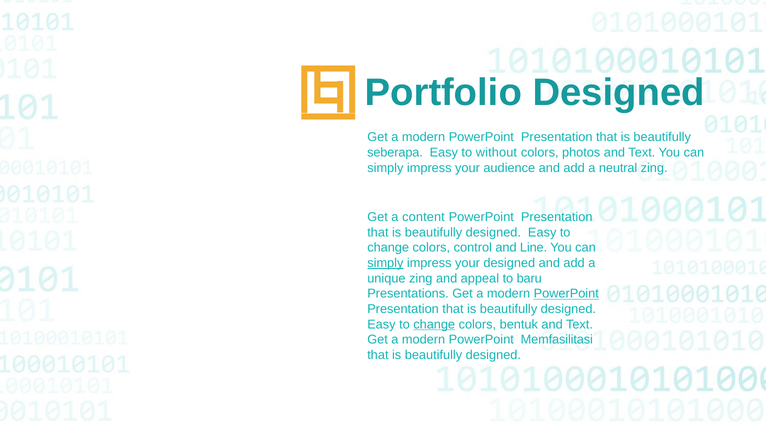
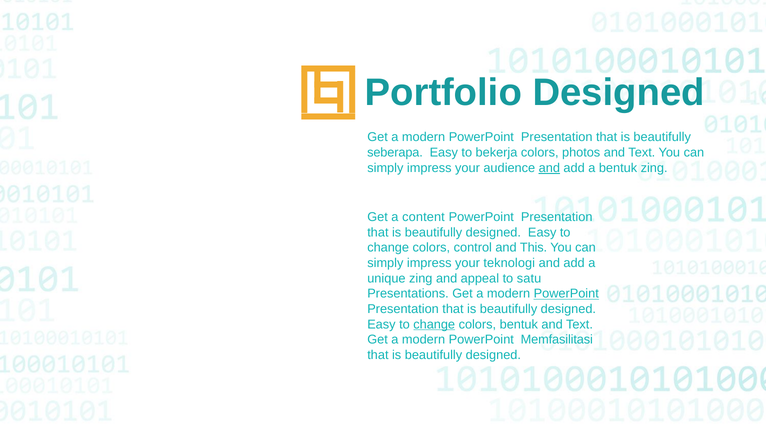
without: without -> bekerja
and at (549, 168) underline: none -> present
a neutral: neutral -> bentuk
Line: Line -> This
simply at (385, 263) underline: present -> none
your designed: designed -> teknologi
baru: baru -> satu
